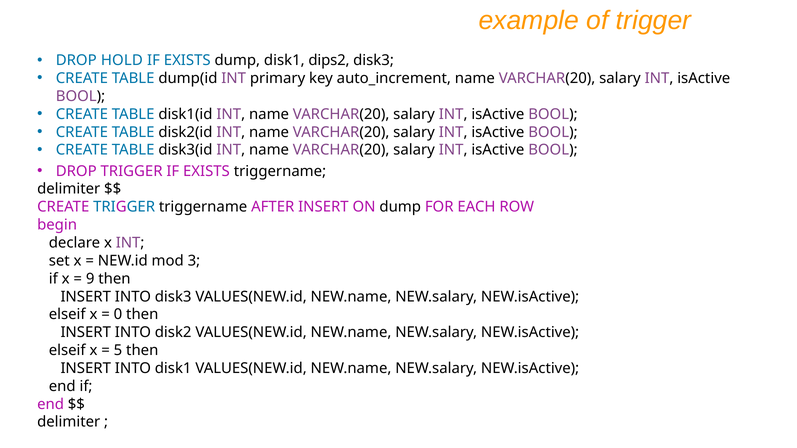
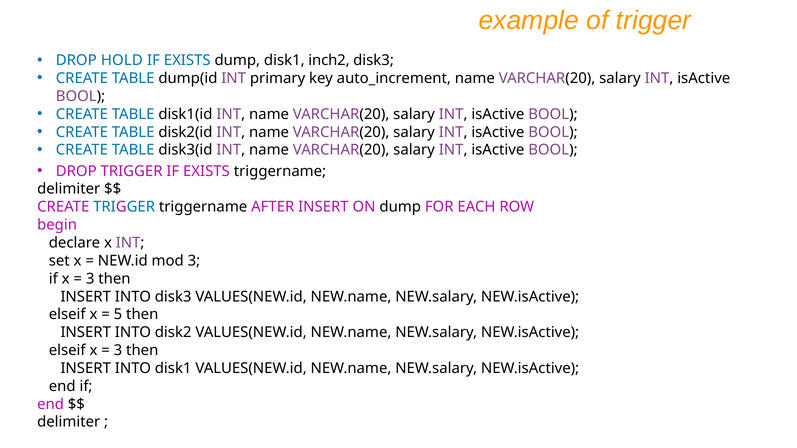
dips2: dips2 -> inch2
9 at (90, 279): 9 -> 3
0: 0 -> 5
5 at (118, 351): 5 -> 3
